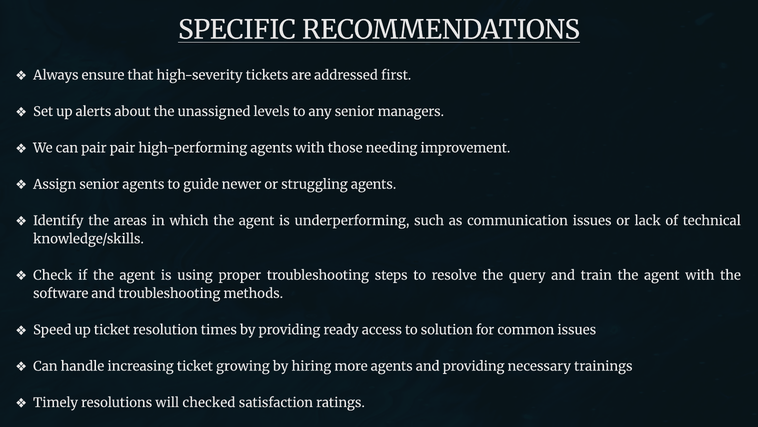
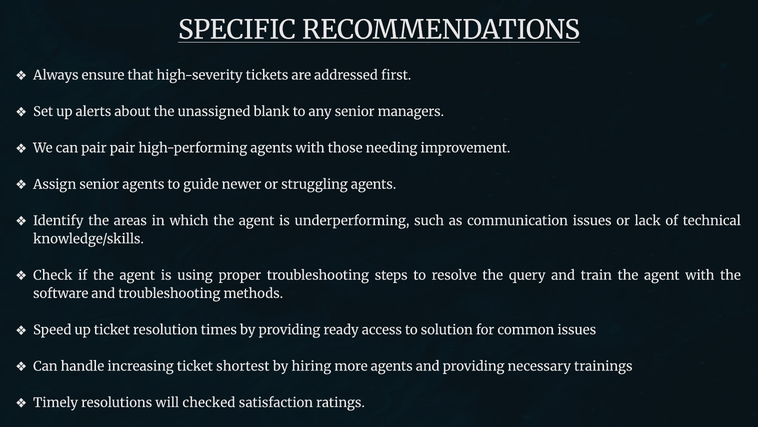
levels: levels -> blank
growing: growing -> shortest
